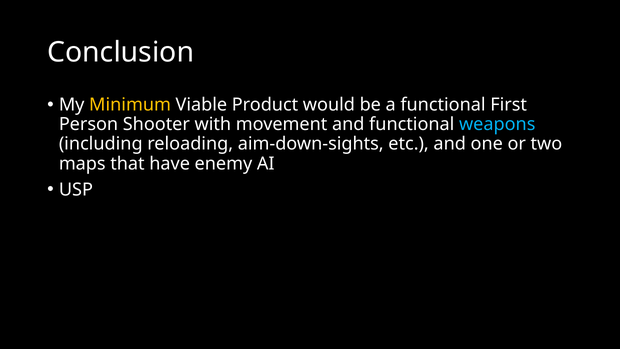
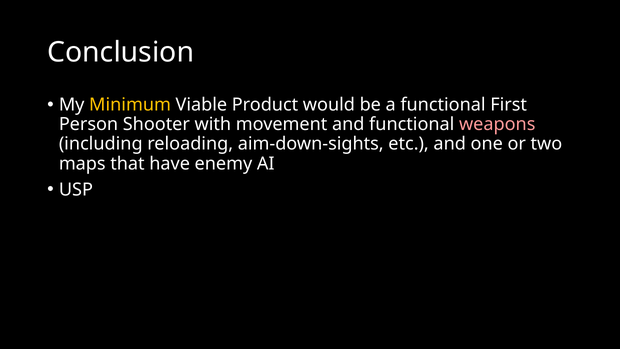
weapons colour: light blue -> pink
